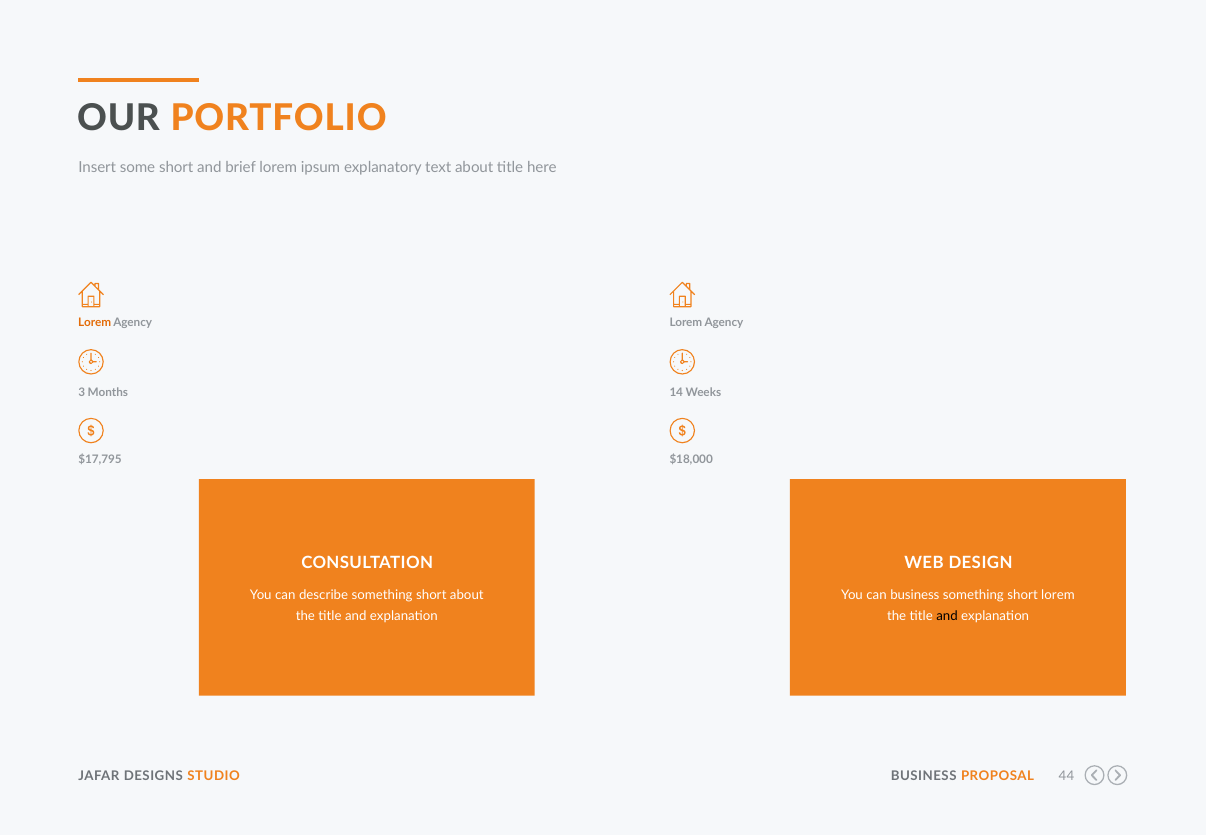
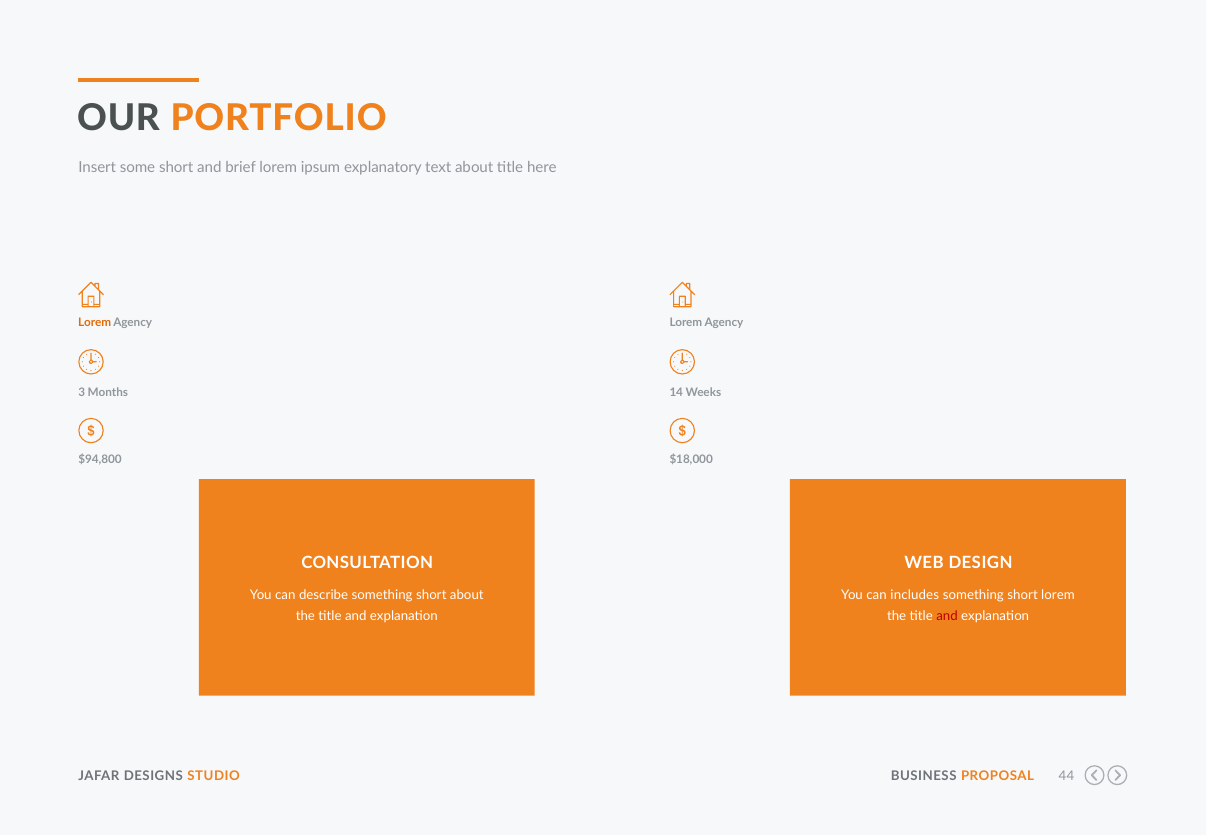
$17,795: $17,795 -> $94,800
can business: business -> includes
and at (947, 616) colour: black -> red
